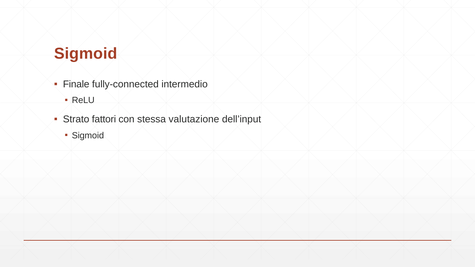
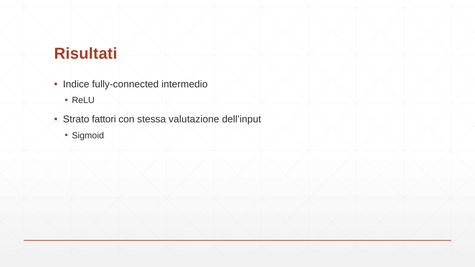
Sigmoid at (86, 54): Sigmoid -> Risultati
Finale: Finale -> Indice
